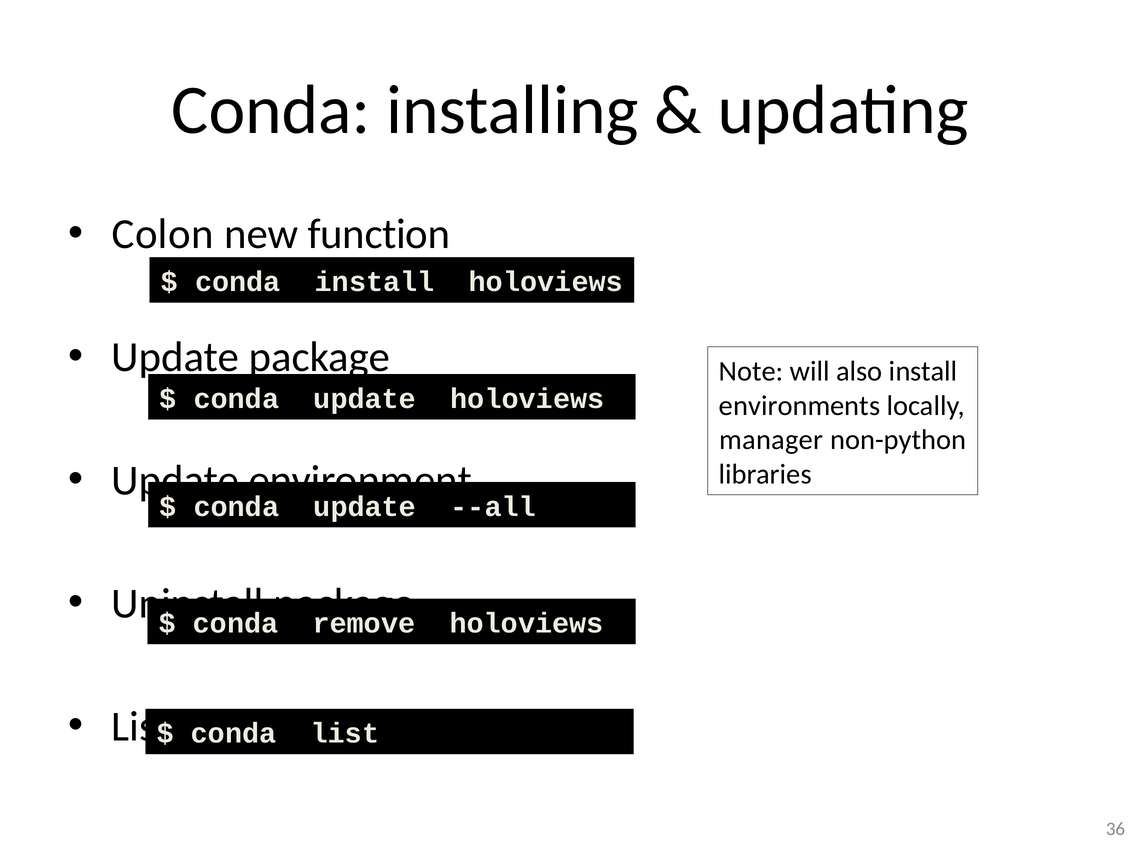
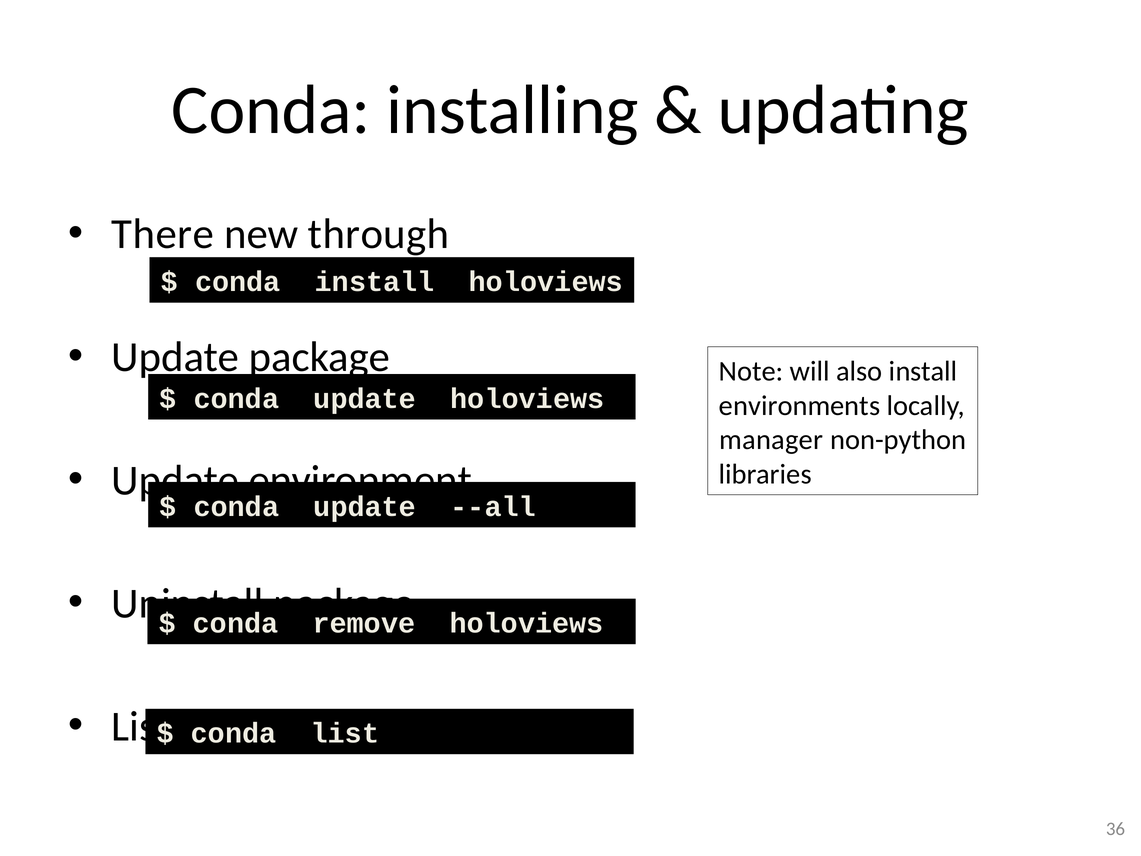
Colon: Colon -> There
function: function -> through
